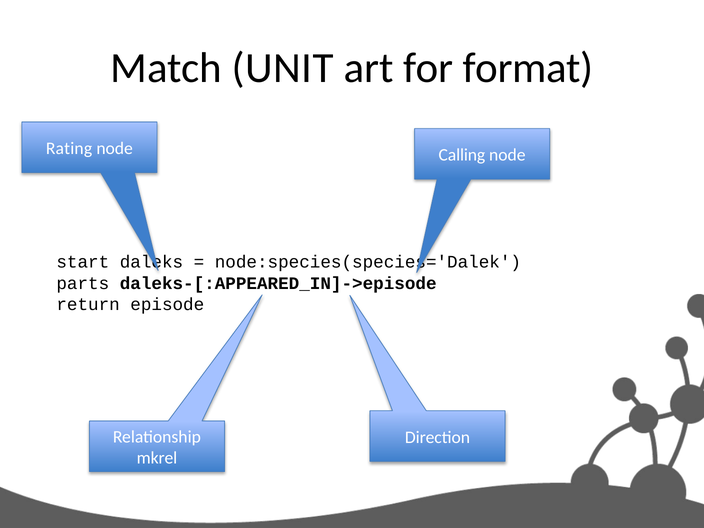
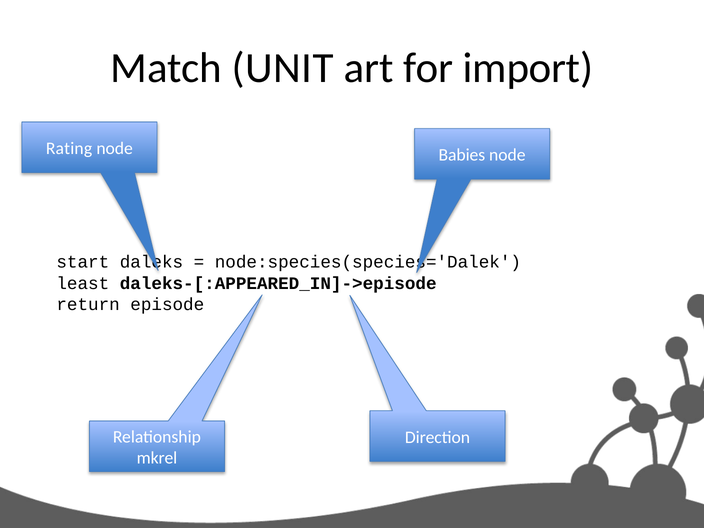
format: format -> import
Calling: Calling -> Babies
parts: parts -> least
